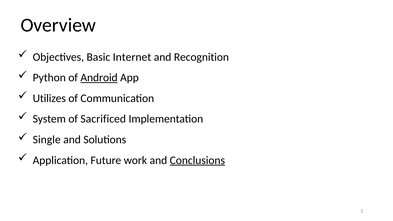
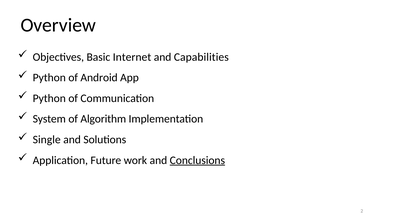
Recognition: Recognition -> Capabilities
Android underline: present -> none
Utilizes at (49, 98): Utilizes -> Python
Sacrificed: Sacrificed -> Algorithm
